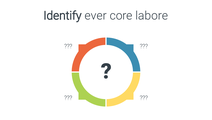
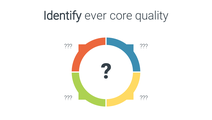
labore: labore -> quality
